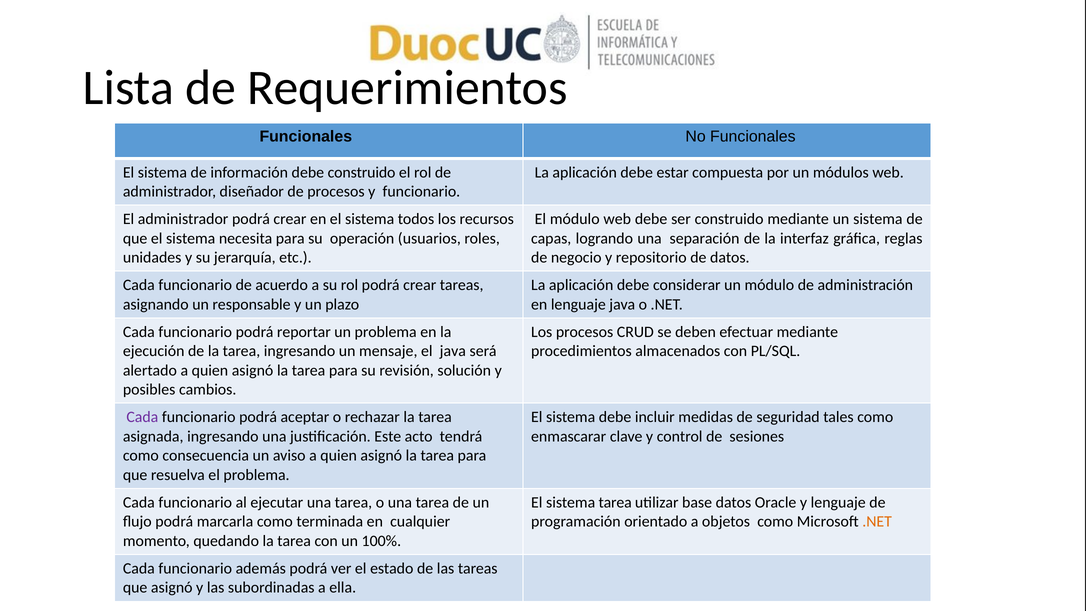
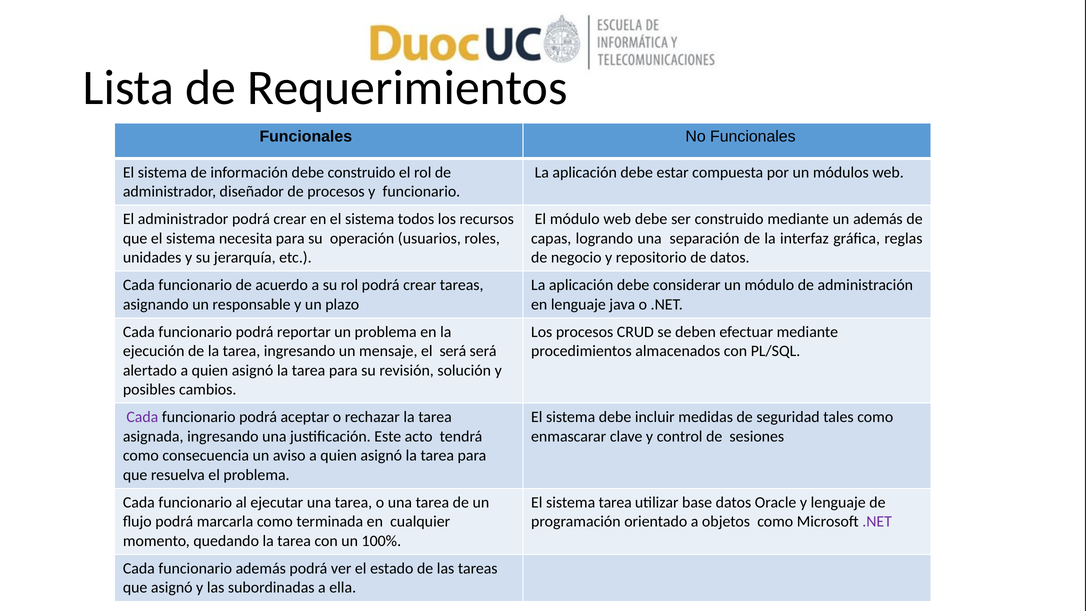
un sistema: sistema -> además
el java: java -> será
.NET at (877, 522) colour: orange -> purple
